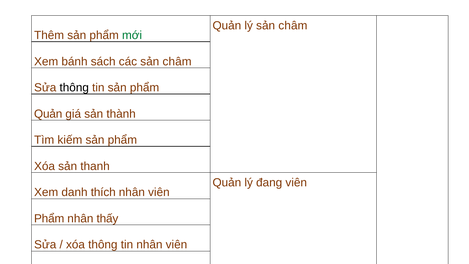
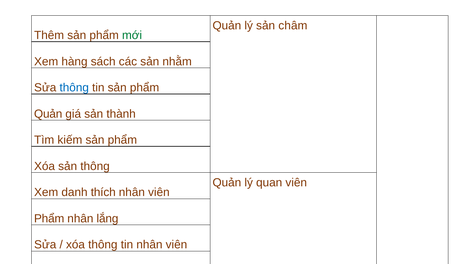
bánh: bánh -> hàng
các sản châm: châm -> nhằm
thông at (74, 88) colour: black -> blue
sản thanh: thanh -> thông
đang: đang -> quan
thấy: thấy -> lắng
